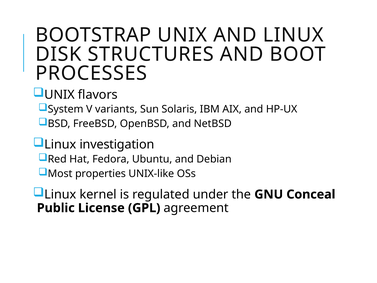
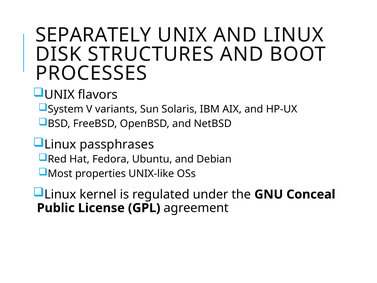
BOOTSTRAP: BOOTSTRAP -> SEPARATELY
investigation: investigation -> passphrases
